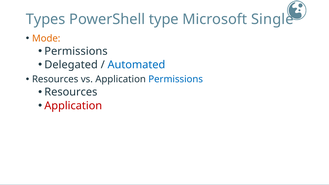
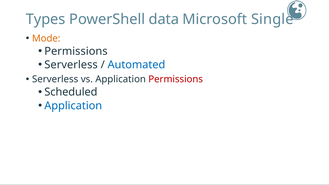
type: type -> data
Delegated at (71, 65): Delegated -> Serverless
Resources at (55, 79): Resources -> Serverless
Permissions at (176, 79) colour: blue -> red
Resources at (71, 92): Resources -> Scheduled
Application at (73, 106) colour: red -> blue
